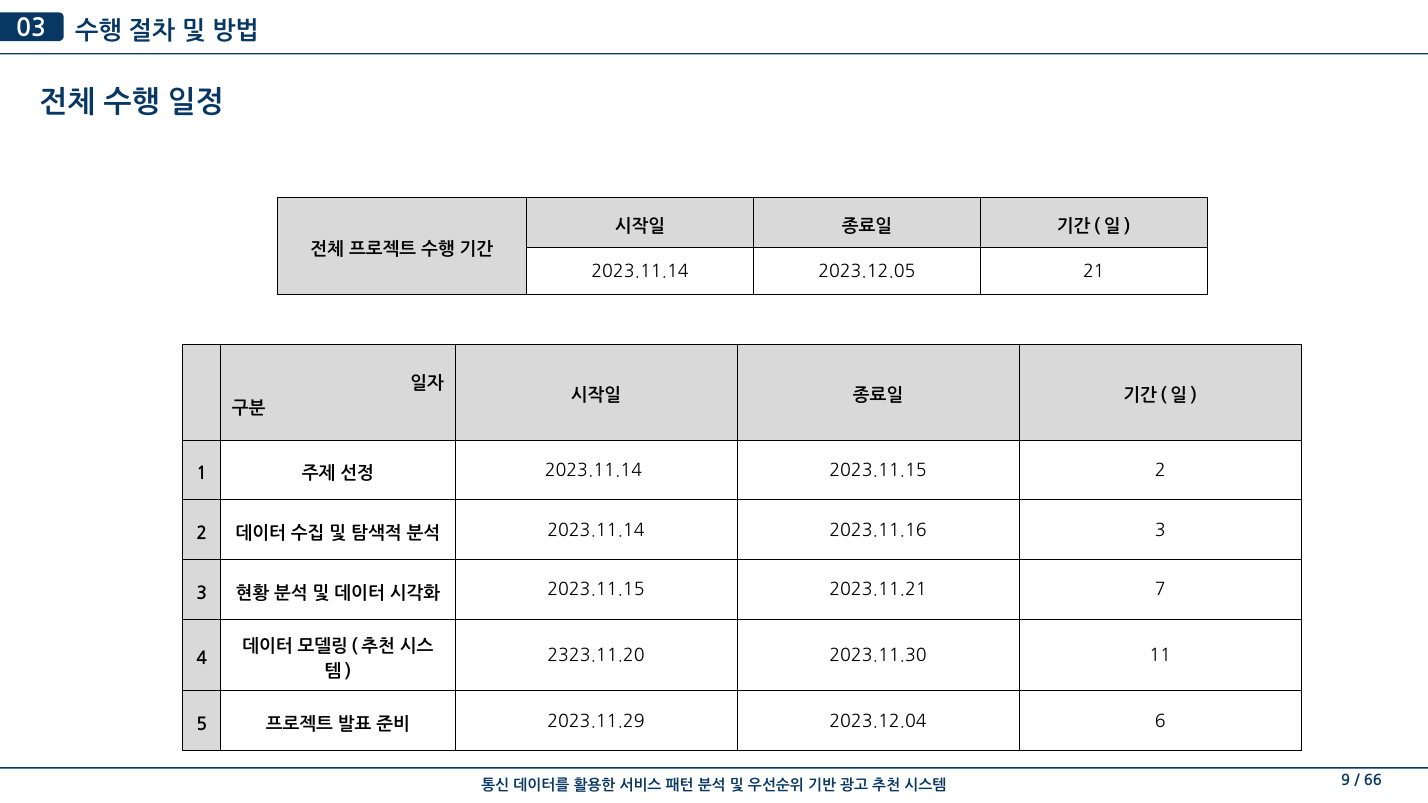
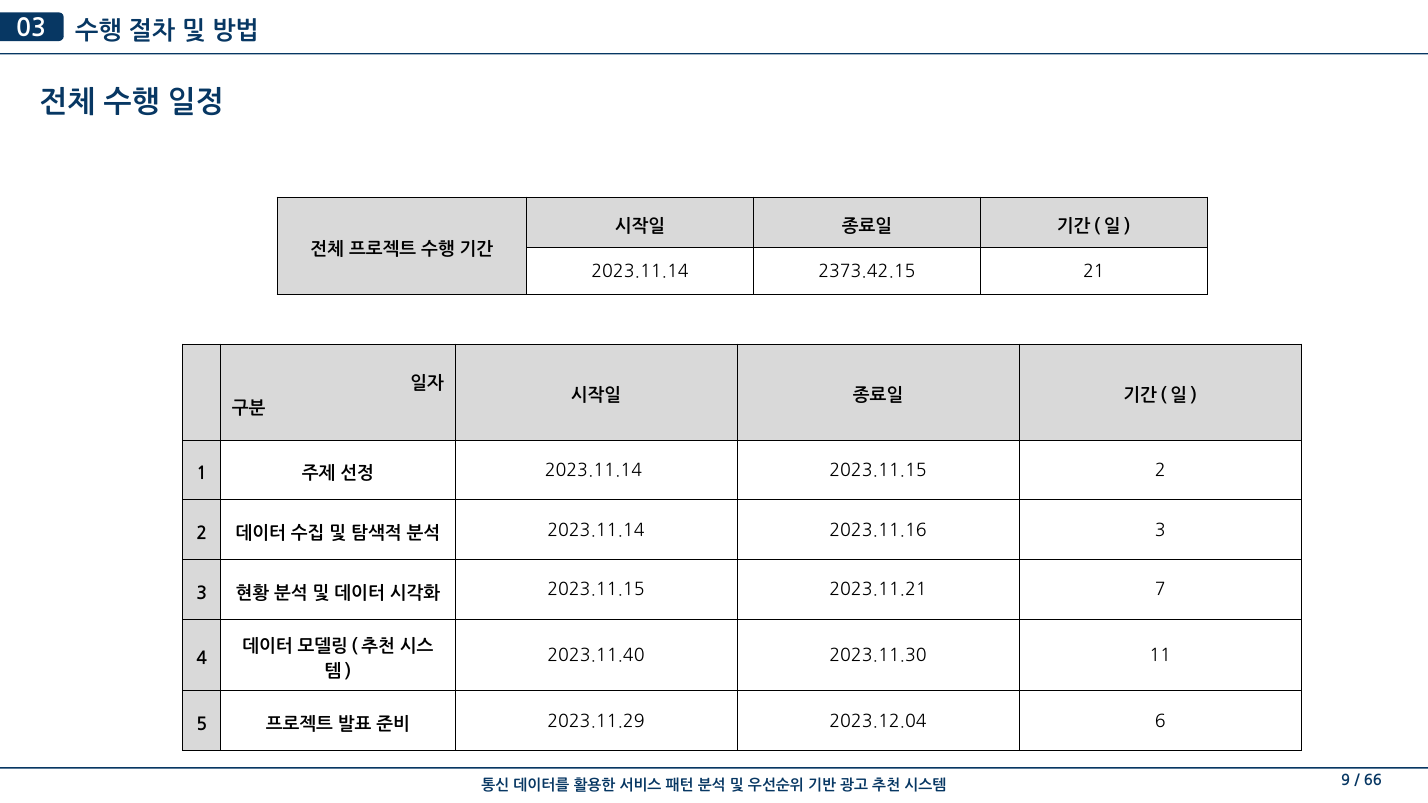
2023.12.05: 2023.12.05 -> 2373.42.15
2323.11.20: 2323.11.20 -> 2023.11.40
